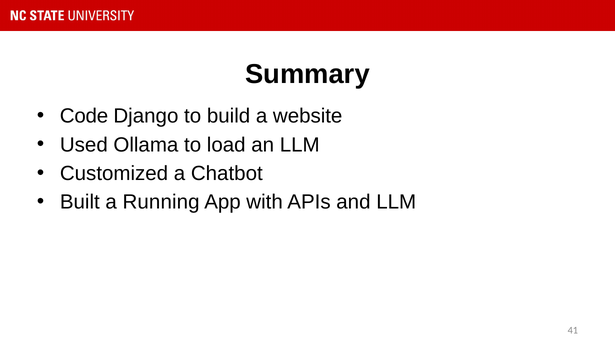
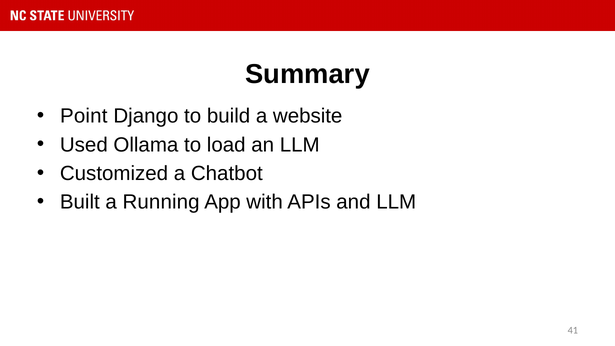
Code: Code -> Point
